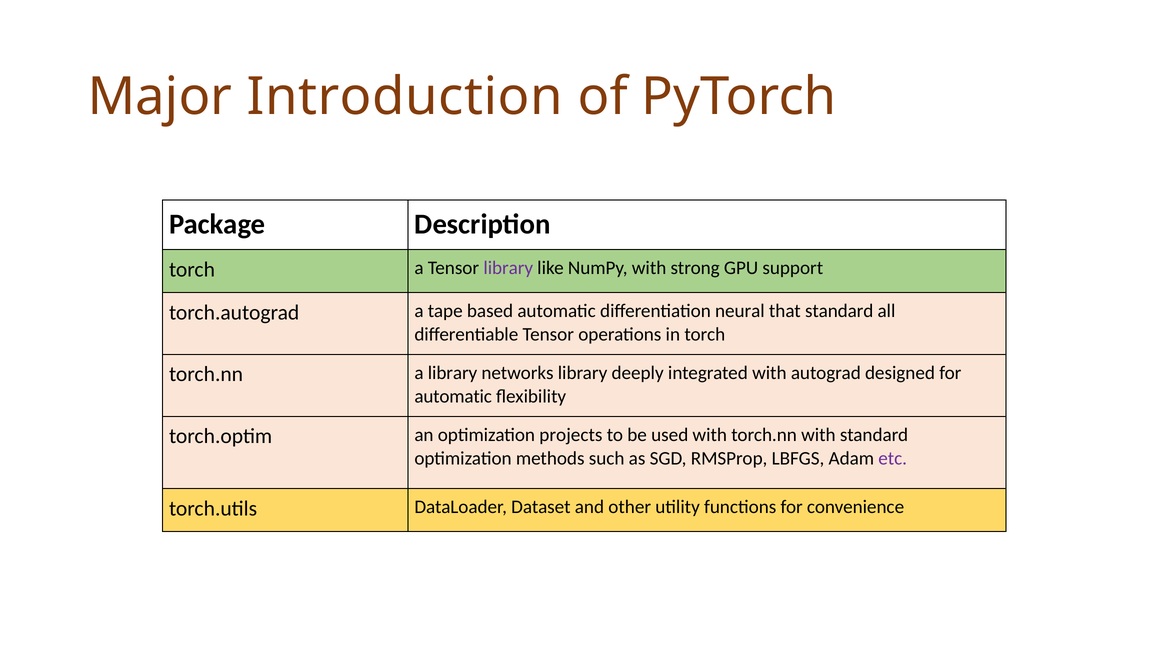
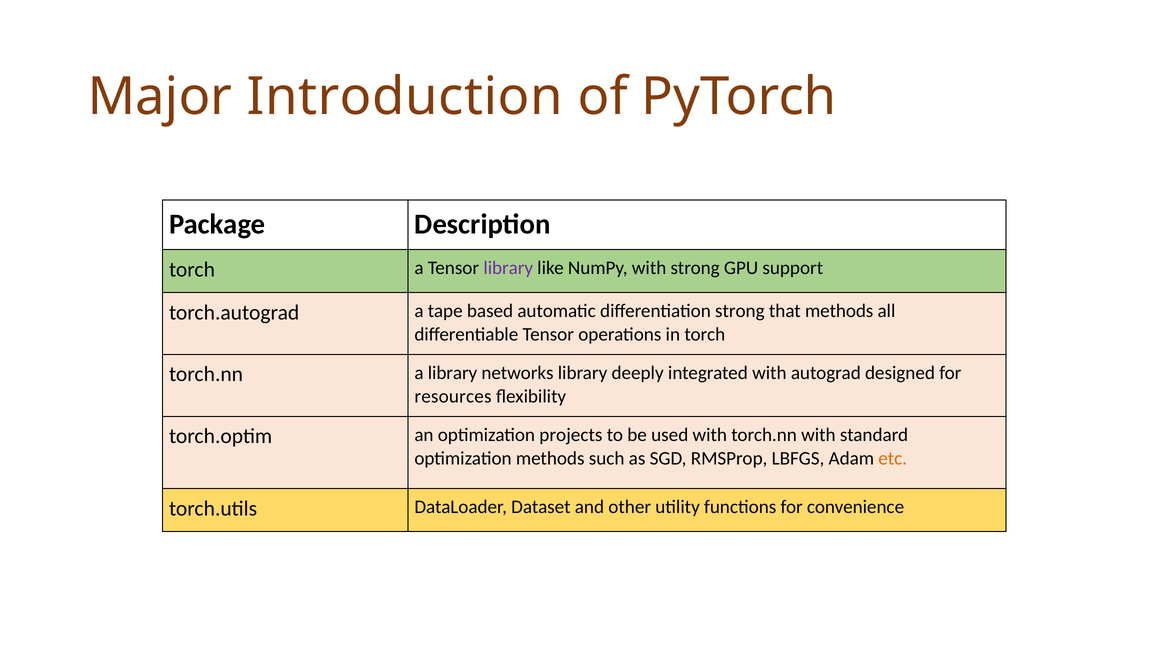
differentiation neural: neural -> strong
that standard: standard -> methods
automatic at (453, 396): automatic -> resources
etc colour: purple -> orange
